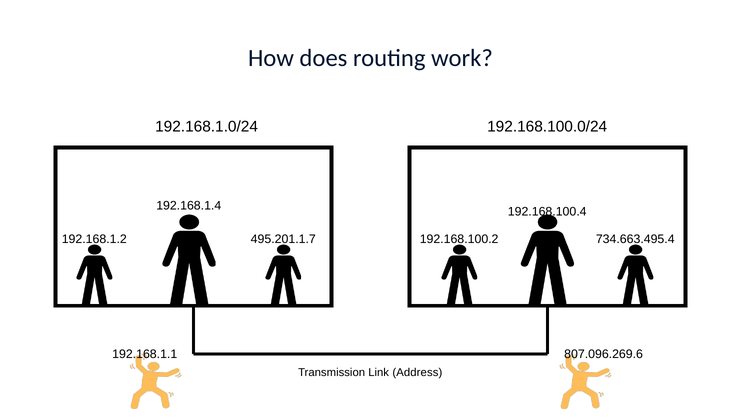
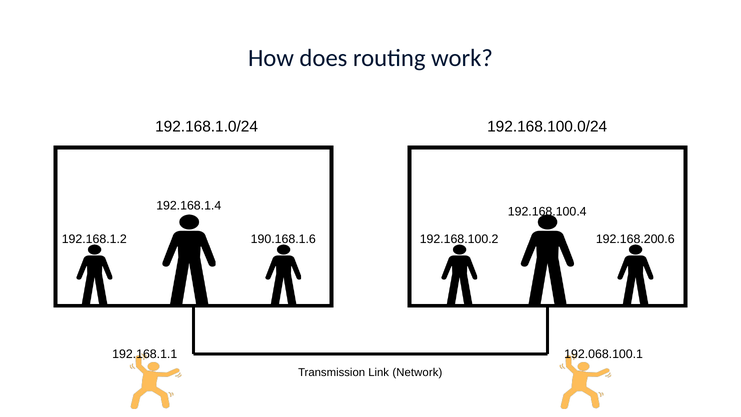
495.201.1.7: 495.201.1.7 -> 190.168.1.6
734.663.495.4: 734.663.495.4 -> 192.168.200.6
807.096.269.6: 807.096.269.6 -> 192.068.100.1
Address: Address -> Network
